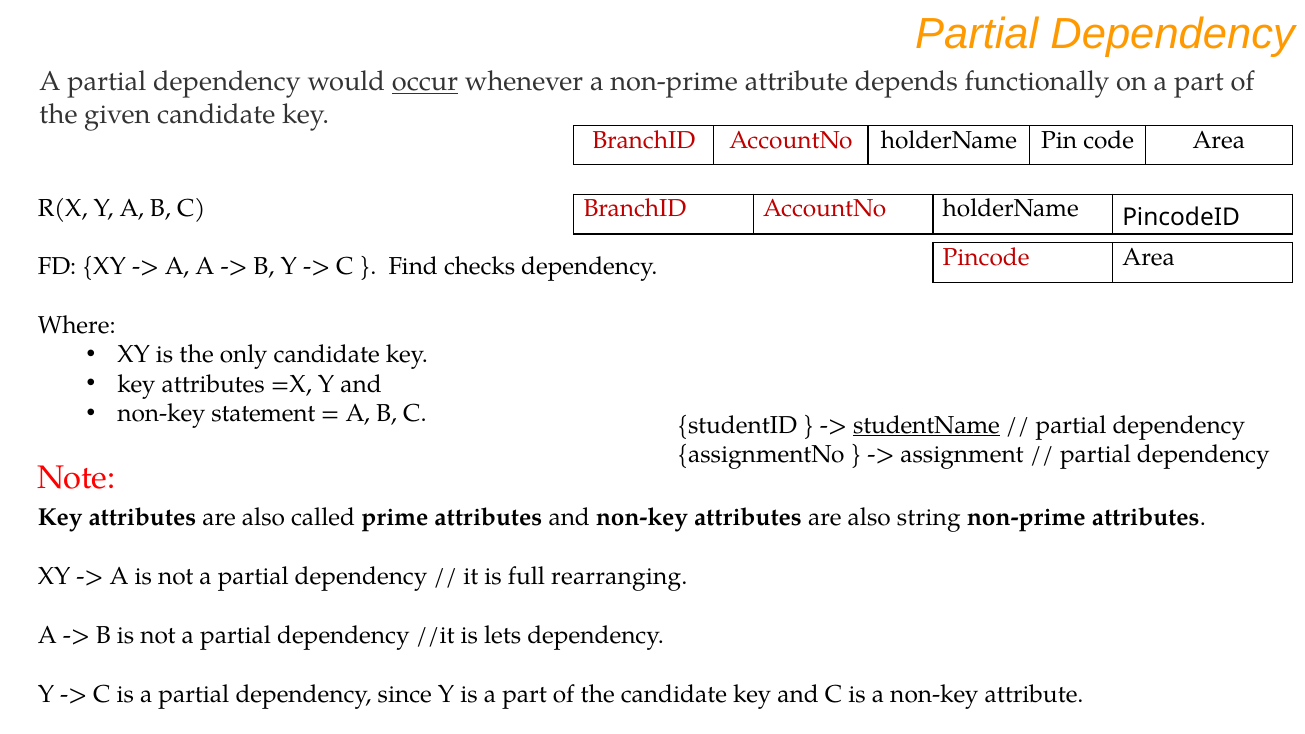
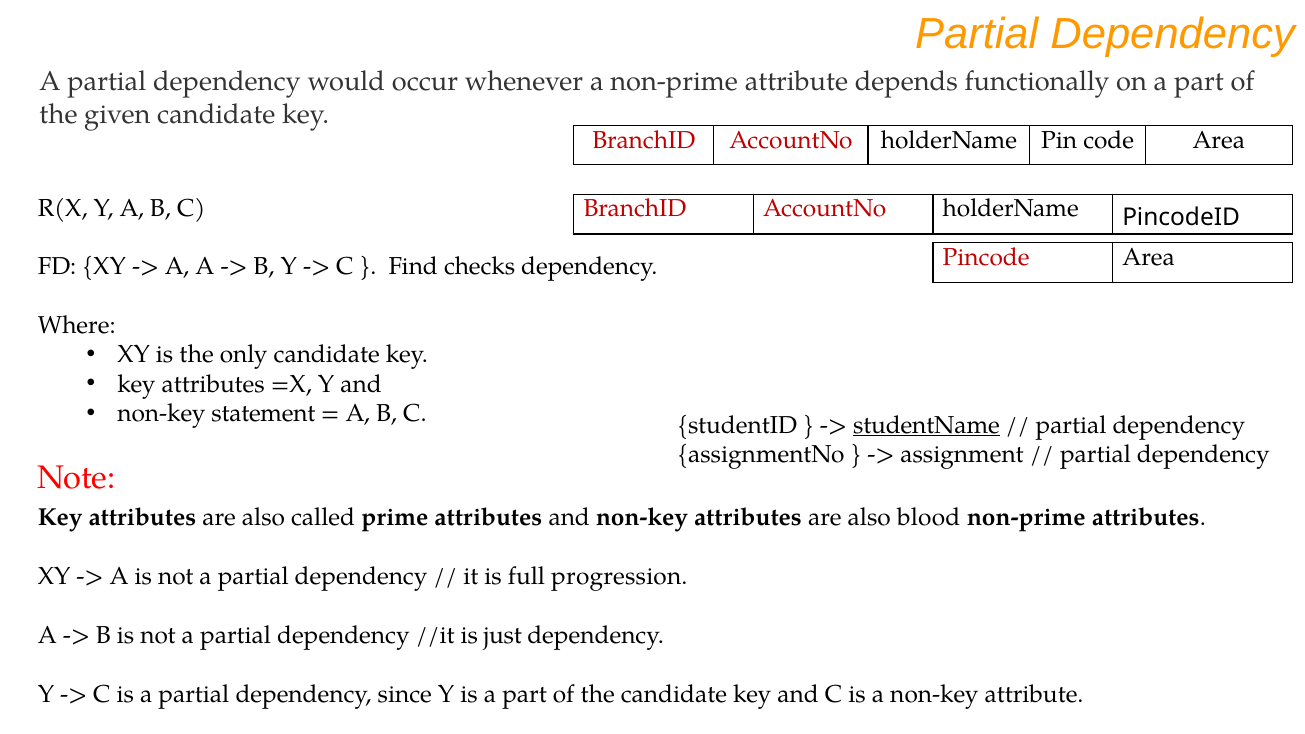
occur underline: present -> none
string: string -> blood
rearranging: rearranging -> progression
lets: lets -> just
